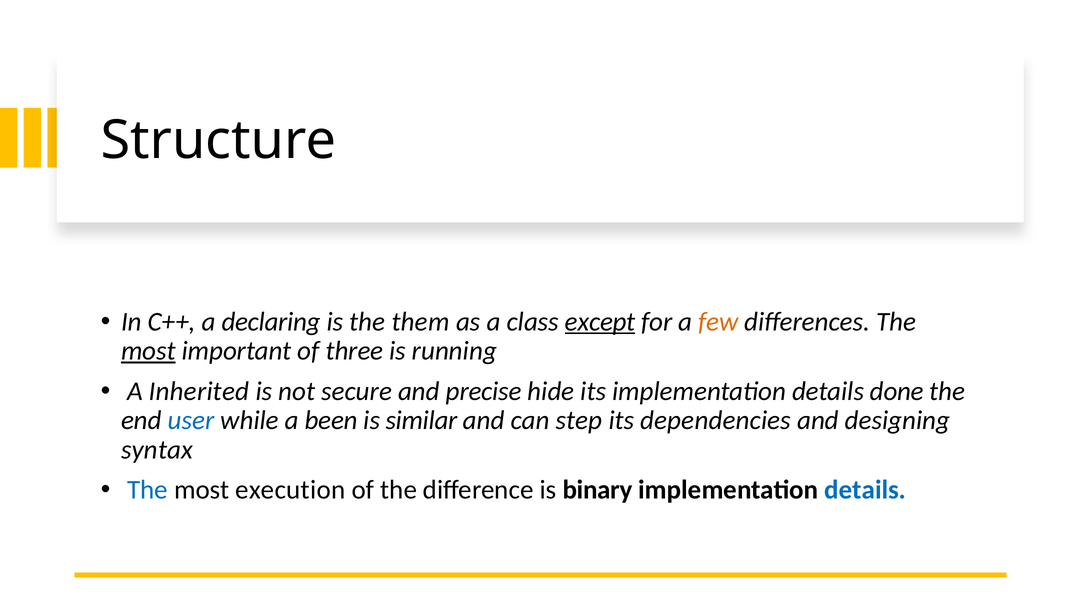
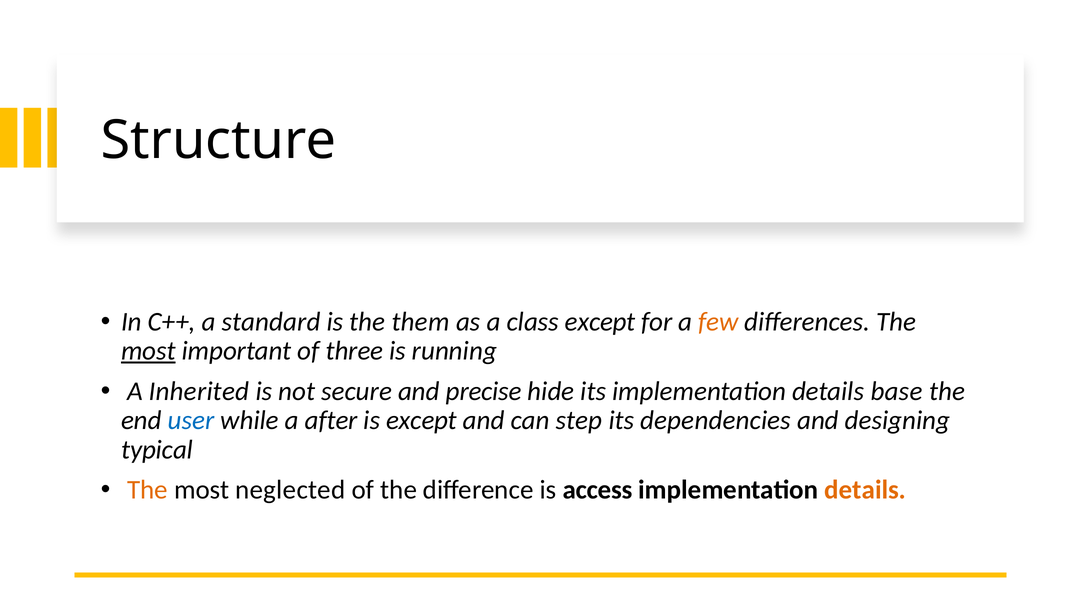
declaring: declaring -> standard
except at (600, 322) underline: present -> none
done: done -> base
been: been -> after
is similar: similar -> except
syntax: syntax -> typical
The at (148, 490) colour: blue -> orange
execution: execution -> neglected
binary: binary -> access
details at (865, 490) colour: blue -> orange
